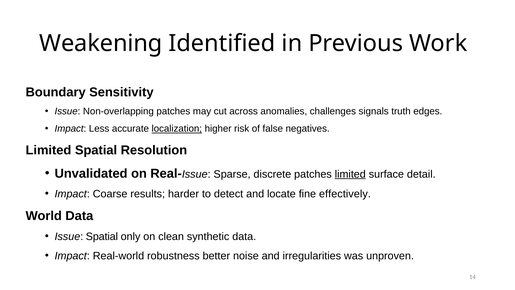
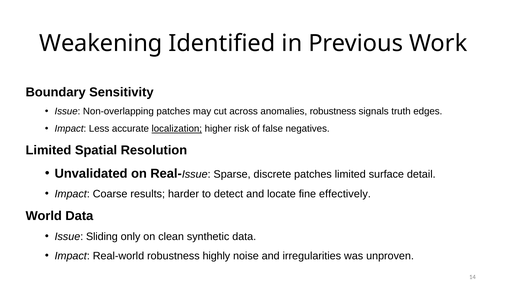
anomalies challenges: challenges -> robustness
limited at (350, 174) underline: present -> none
Issue Spatial: Spatial -> Sliding
better: better -> highly
